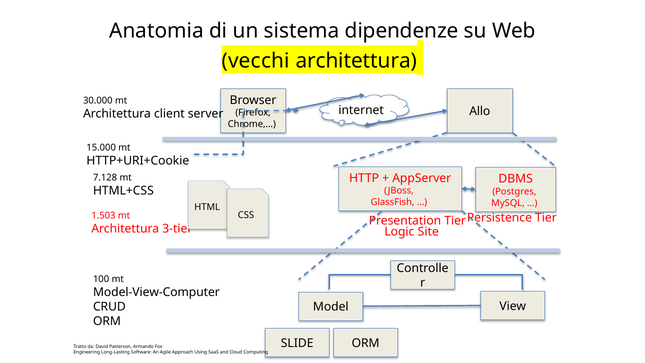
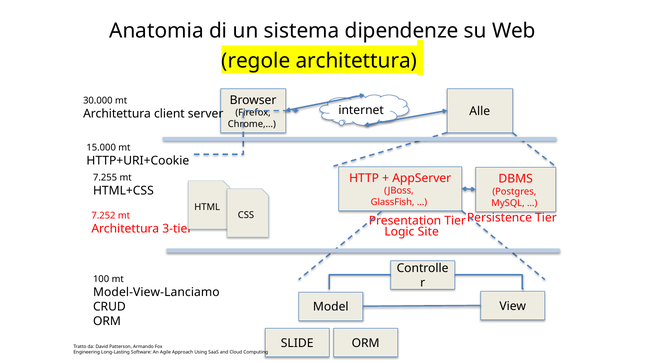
vecchi: vecchi -> regole
Allo: Allo -> Alle
7.128: 7.128 -> 7.255
1.503: 1.503 -> 7.252
Model-View-Computer: Model-View-Computer -> Model-View-Lanciamo
